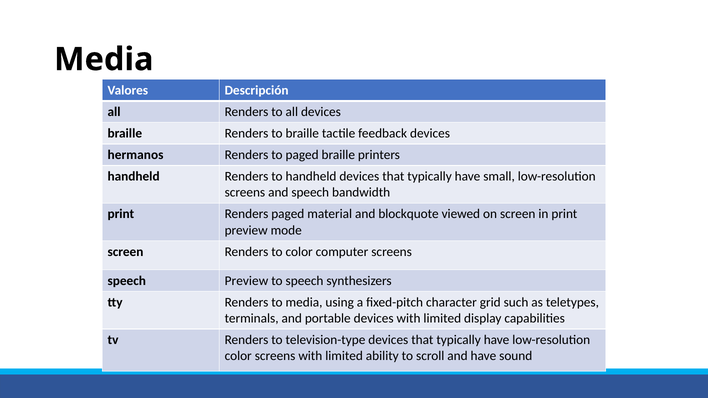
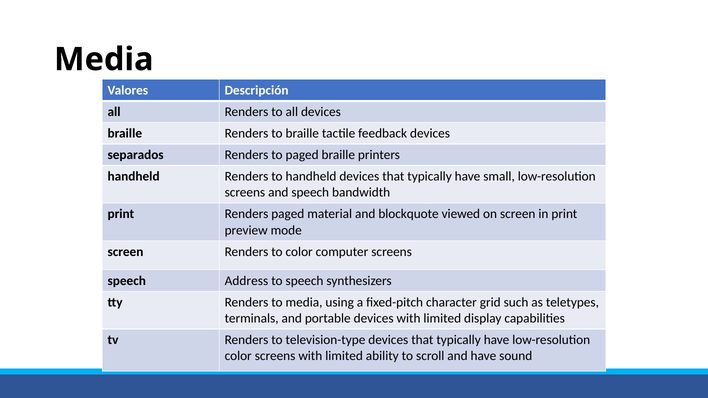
hermanos: hermanos -> separados
speech Preview: Preview -> Address
